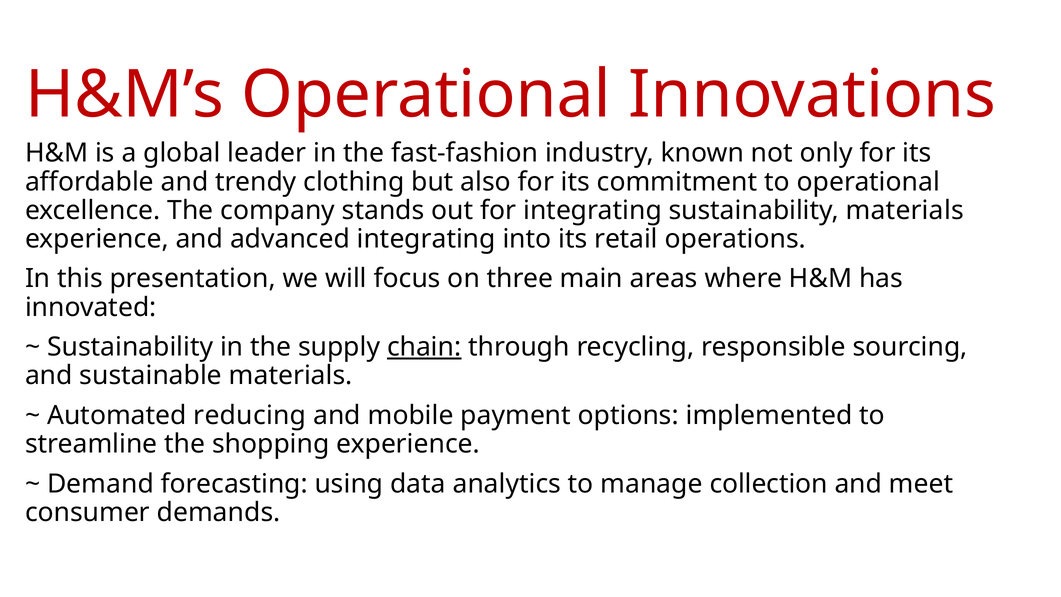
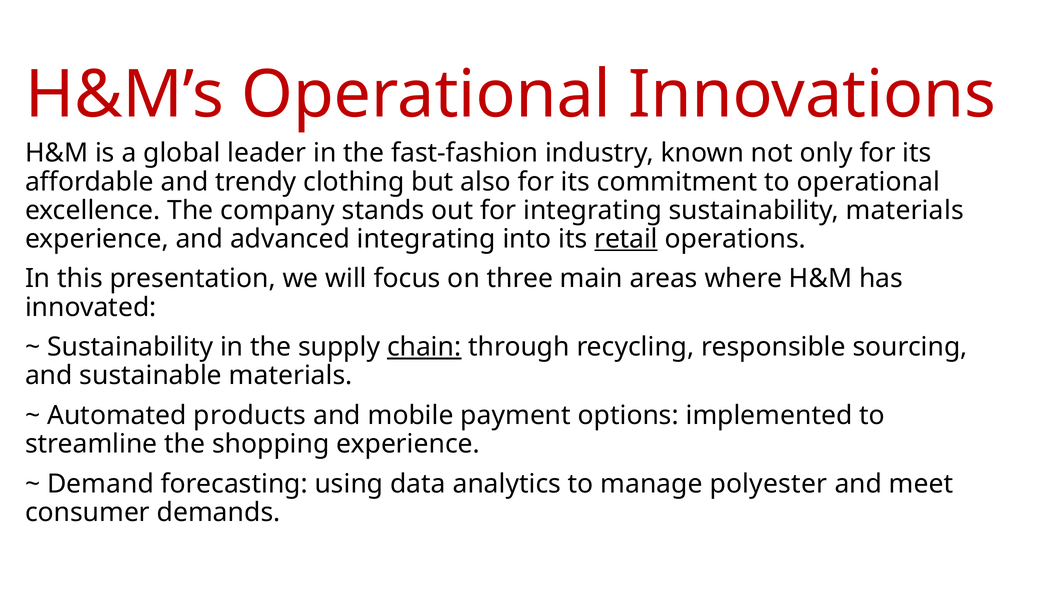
retail underline: none -> present
reducing: reducing -> products
collection: collection -> polyester
